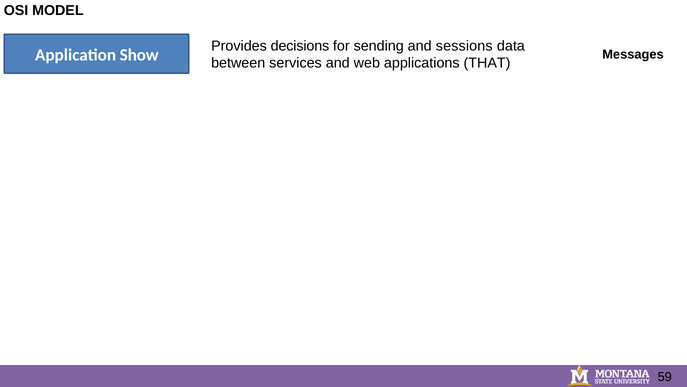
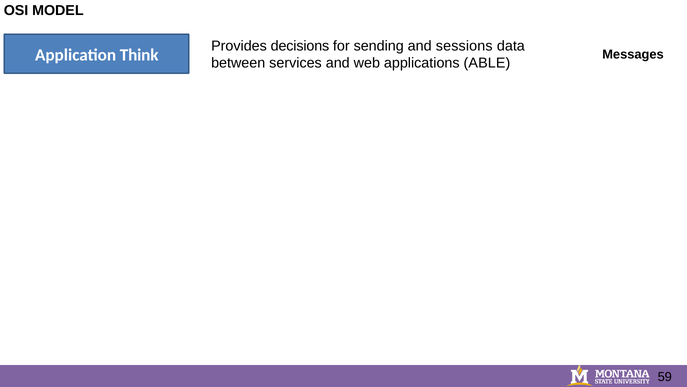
Show: Show -> Think
THAT: THAT -> ABLE
